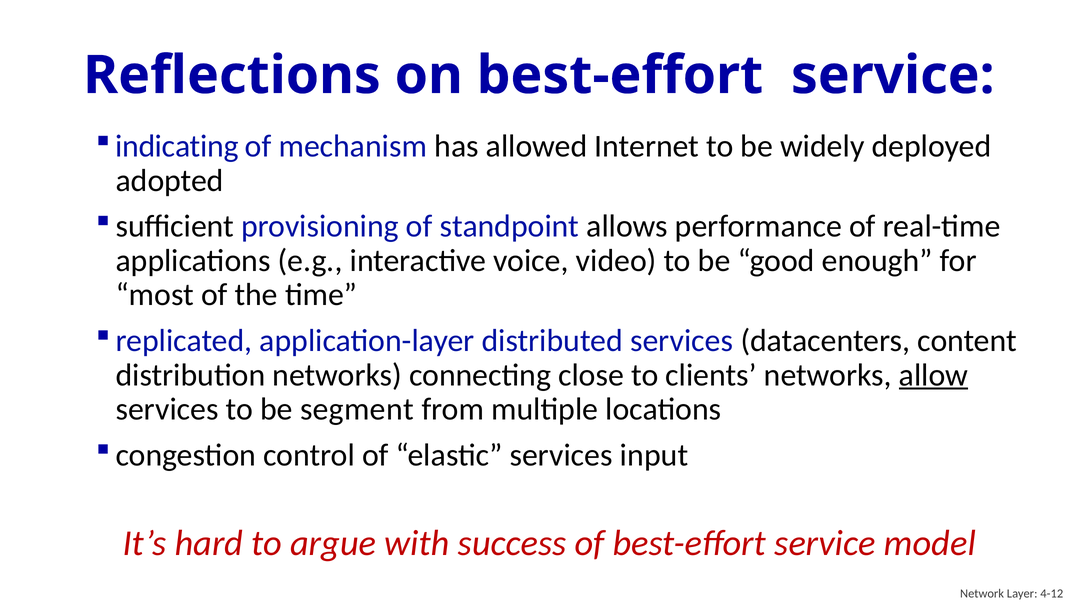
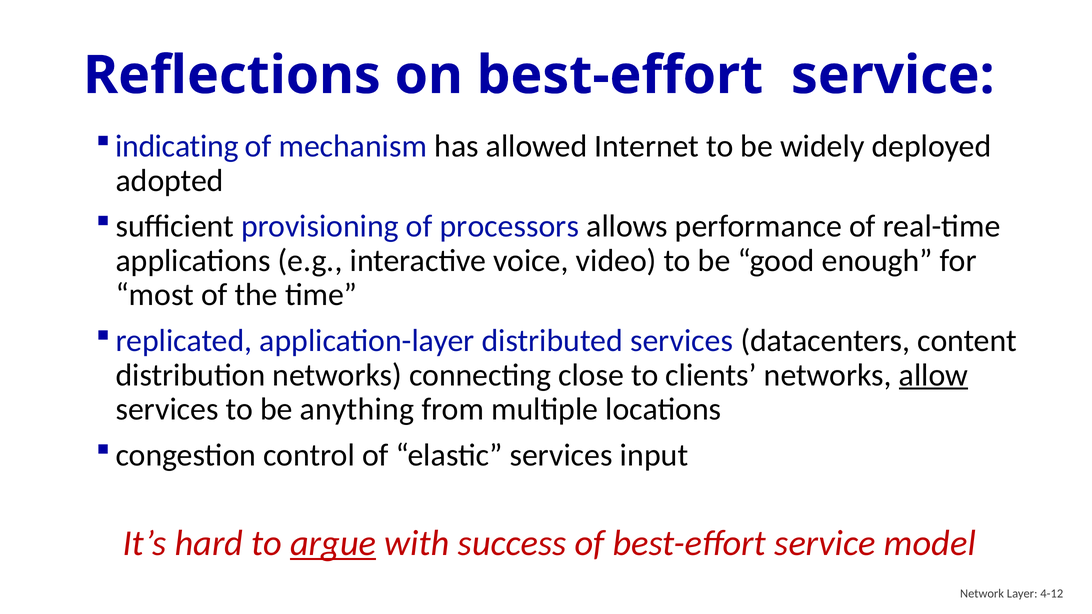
standpoint: standpoint -> processors
segment: segment -> anything
argue underline: none -> present
